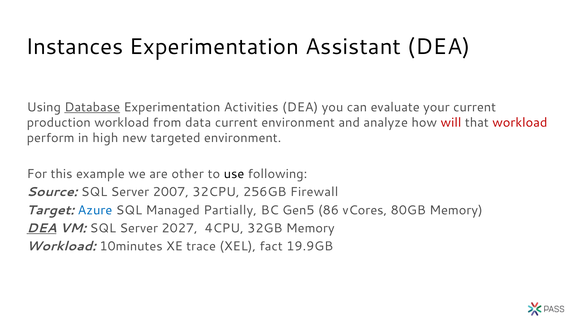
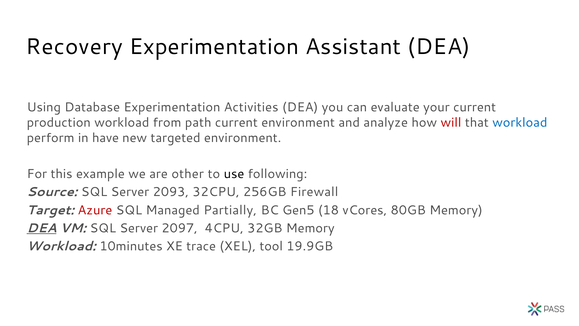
Instances: Instances -> Recovery
Database underline: present -> none
data: data -> path
workload at (520, 122) colour: red -> blue
high: high -> have
2007: 2007 -> 2093
Azure colour: blue -> red
86: 86 -> 18
2027: 2027 -> 2097
fact: fact -> tool
